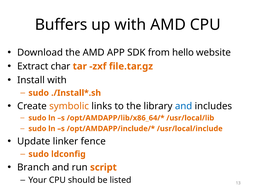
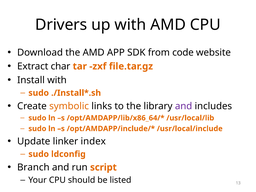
Buffers: Buffers -> Drivers
hello: hello -> code
and at (184, 106) colour: blue -> purple
fence: fence -> index
